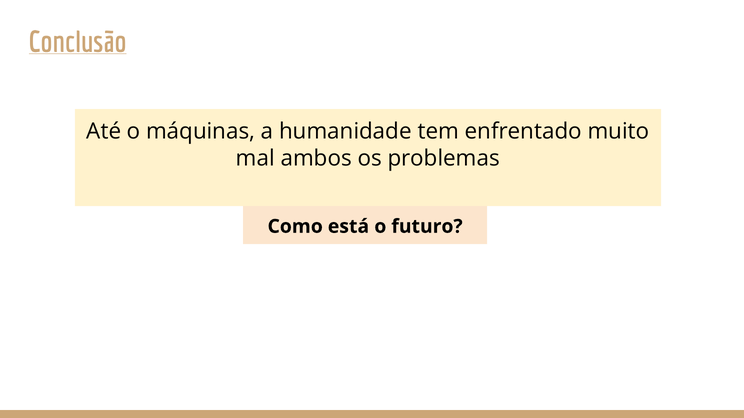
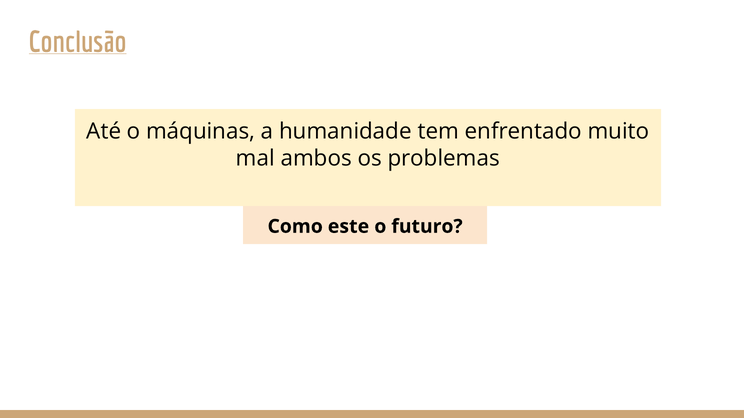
está: está -> este
